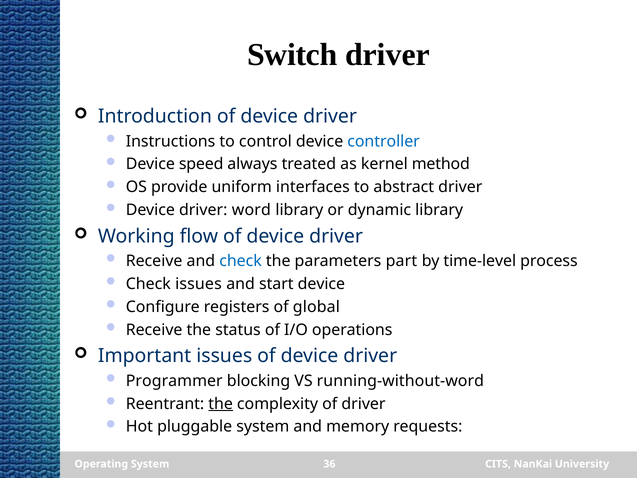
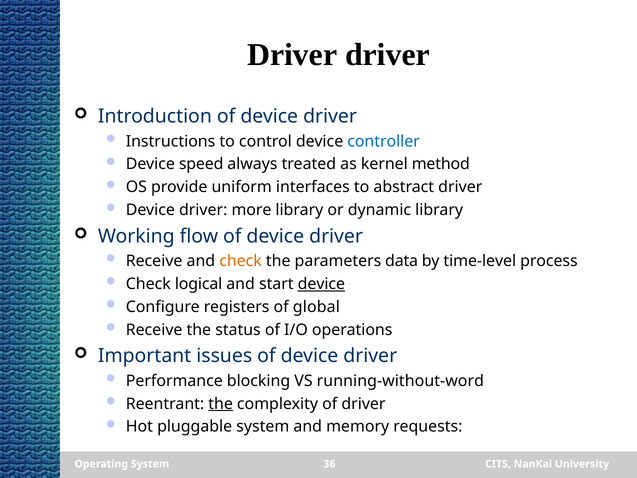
Switch at (292, 55): Switch -> Driver
word: word -> more
check at (241, 261) colour: blue -> orange
part: part -> data
Check issues: issues -> logical
device at (321, 284) underline: none -> present
Programmer: Programmer -> Performance
